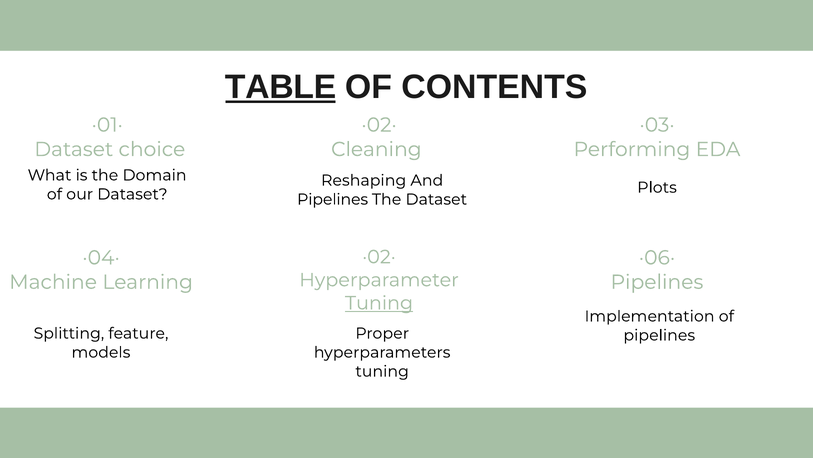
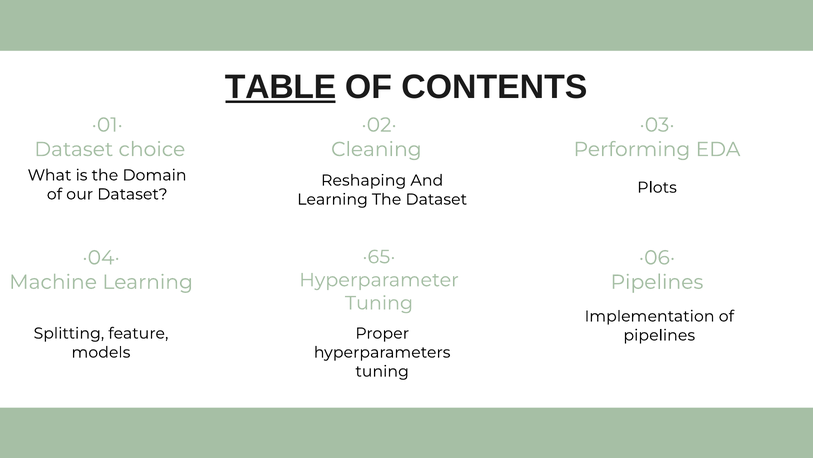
Pipelines at (333, 199): Pipelines -> Learning
·02· at (379, 257): ·02· -> ·65·
Tuning at (379, 303) underline: present -> none
